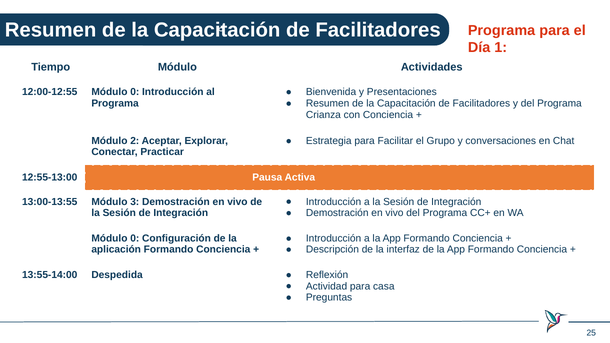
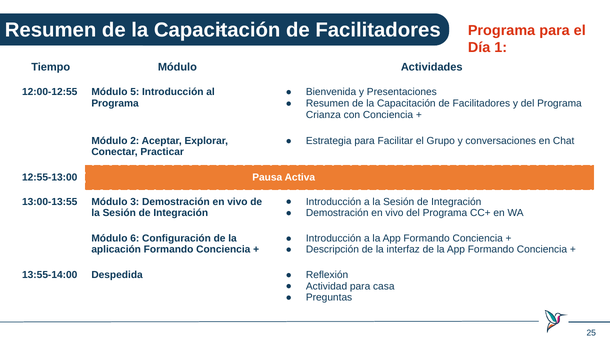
12:00-12:55 Módulo 0: 0 -> 5
0 at (135, 238): 0 -> 6
